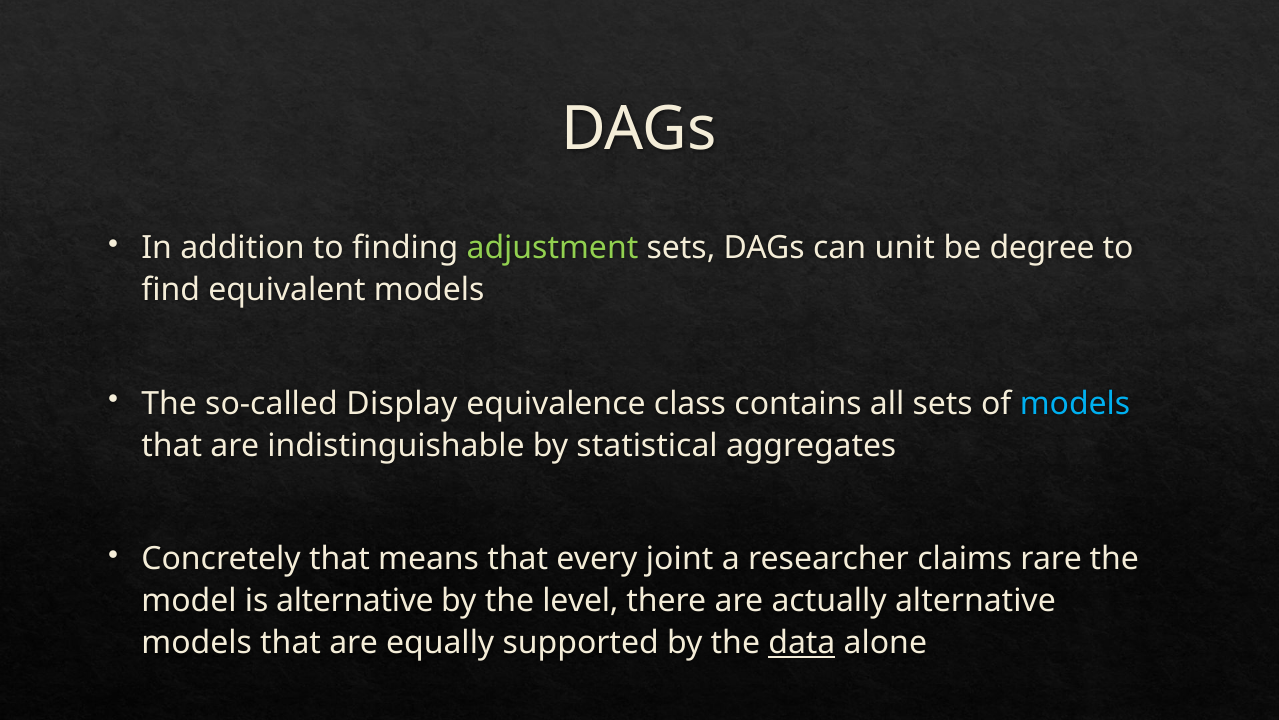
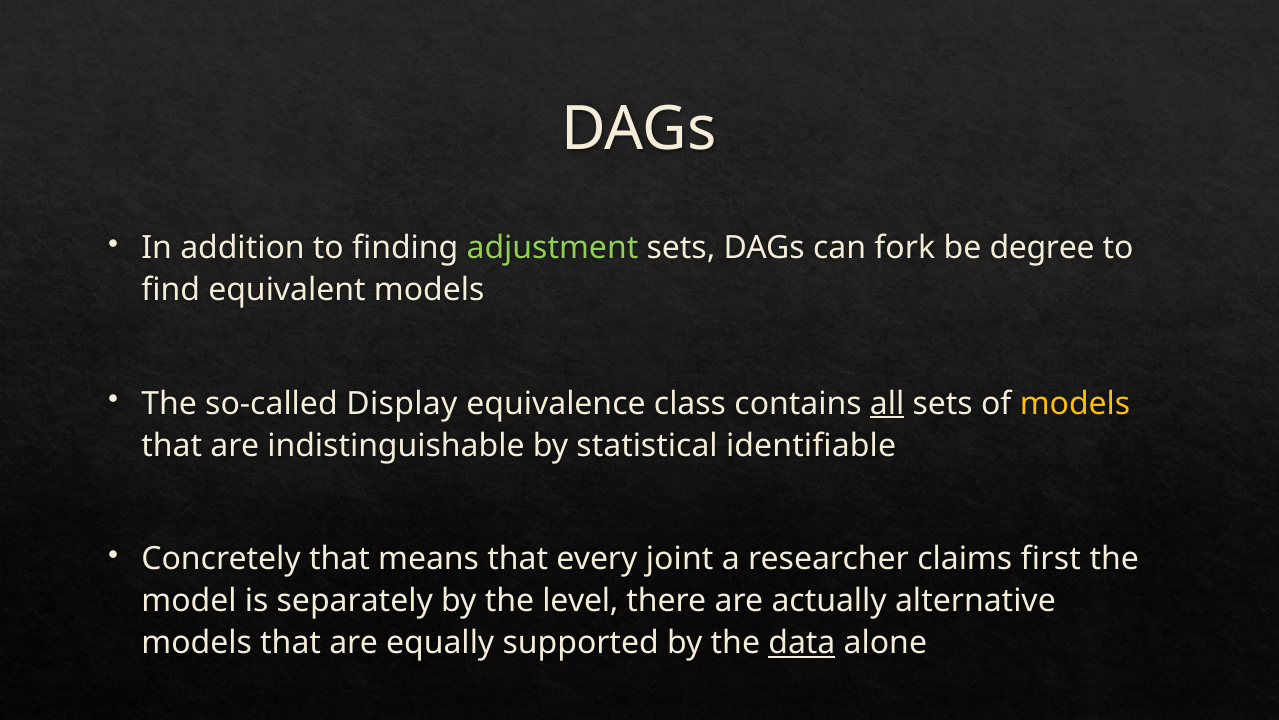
unit: unit -> fork
all underline: none -> present
models at (1075, 403) colour: light blue -> yellow
aggregates: aggregates -> identifiable
rare: rare -> first
is alternative: alternative -> separately
